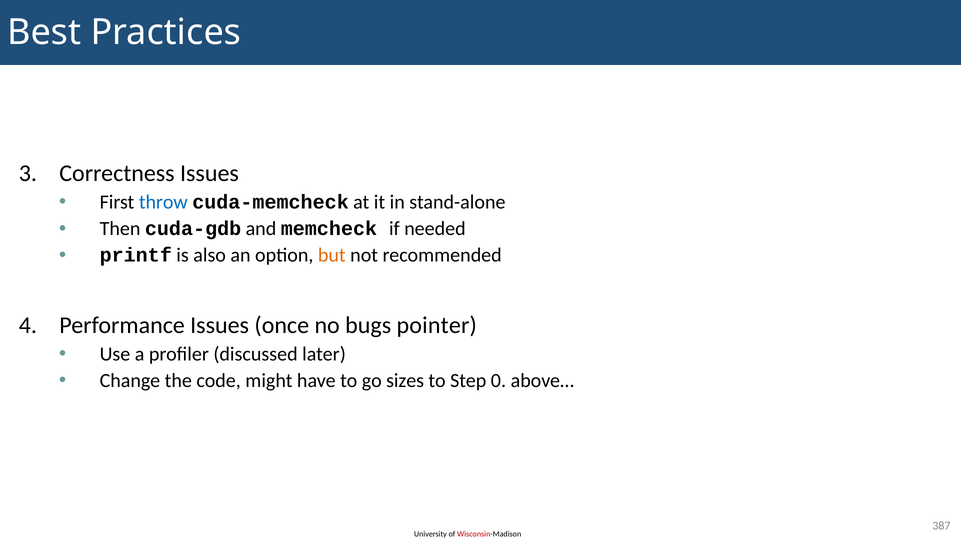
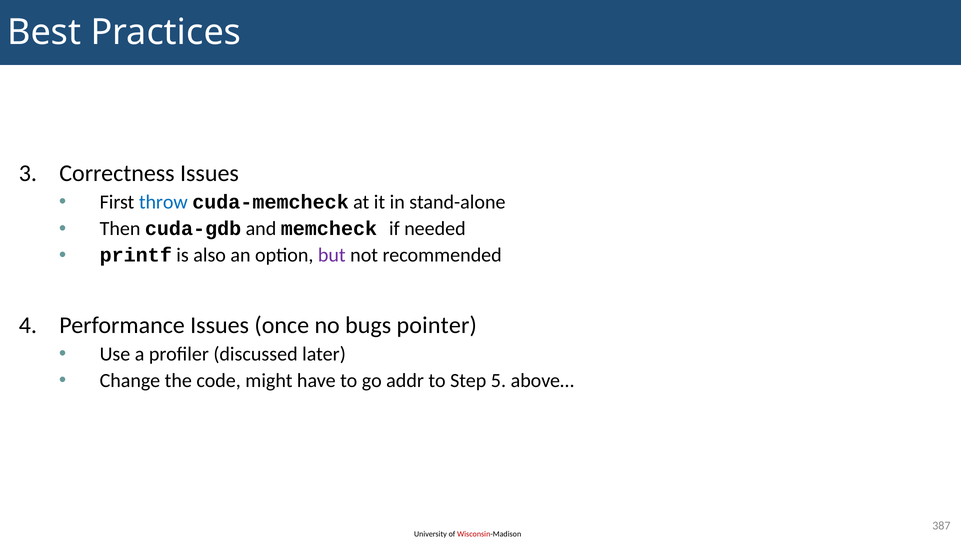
but colour: orange -> purple
sizes: sizes -> addr
0: 0 -> 5
